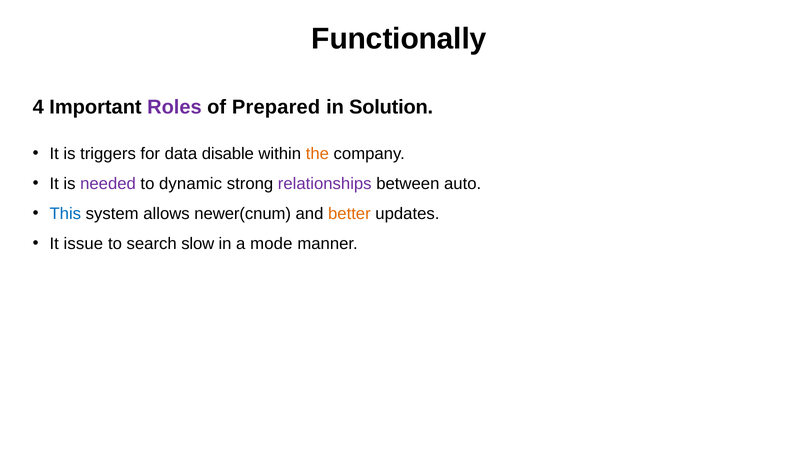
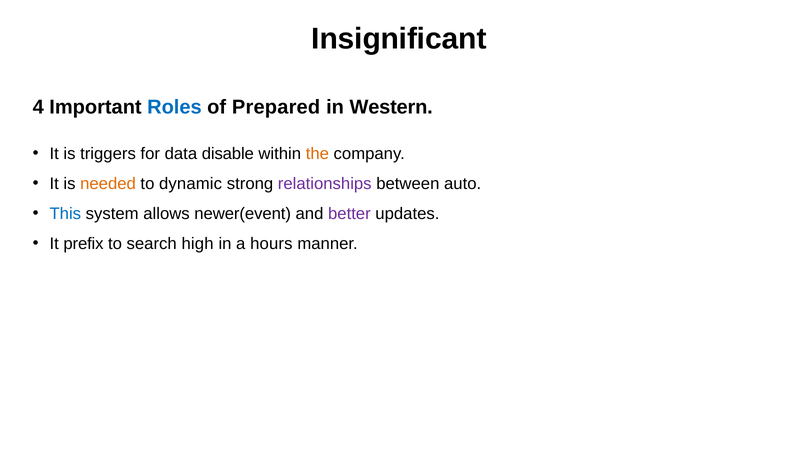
Functionally: Functionally -> Insignificant
Roles colour: purple -> blue
Solution: Solution -> Western
needed colour: purple -> orange
newer(cnum: newer(cnum -> newer(event
better colour: orange -> purple
issue: issue -> prefix
slow: slow -> high
mode: mode -> hours
